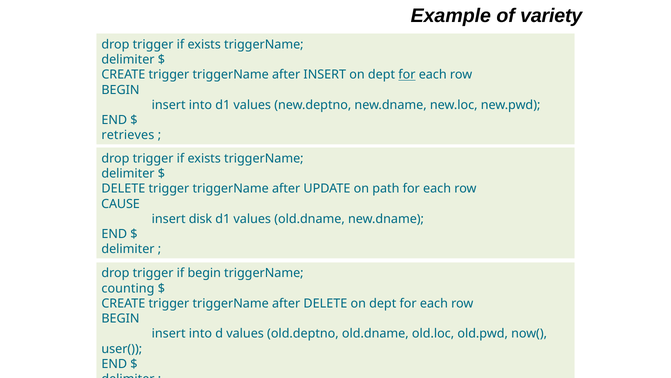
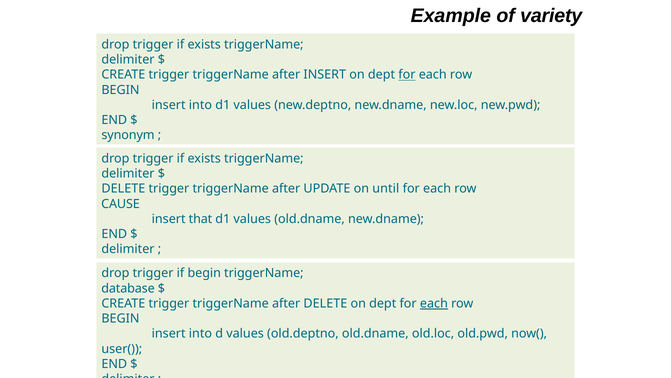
retrieves: retrieves -> synonym
path: path -> until
disk: disk -> that
counting: counting -> database
each at (434, 303) underline: none -> present
